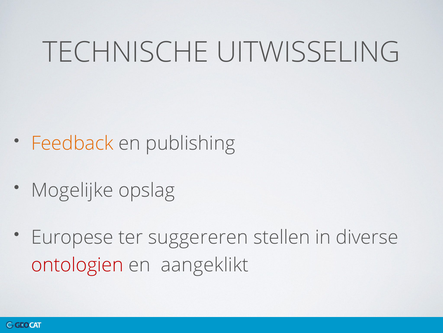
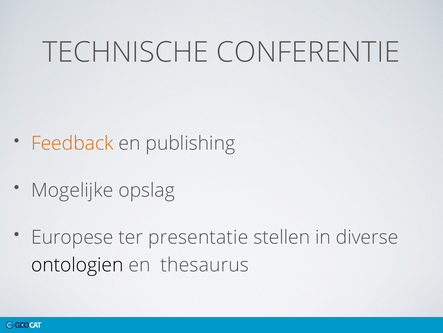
UITWISSELING: UITWISSELING -> CONFERENTIE
suggereren: suggereren -> presentatie
ontologien colour: red -> black
aangeklikt: aangeklikt -> thesaurus
